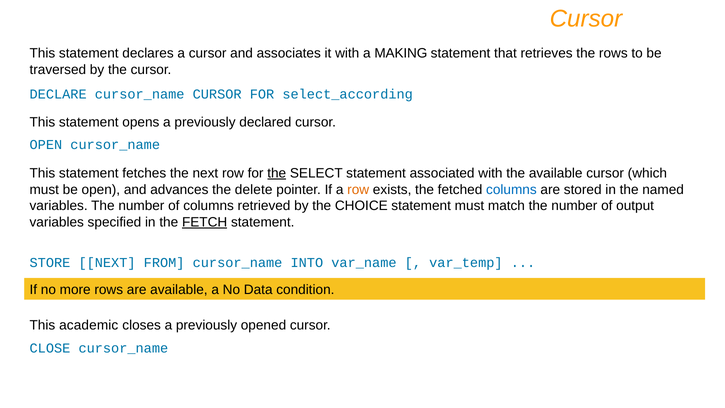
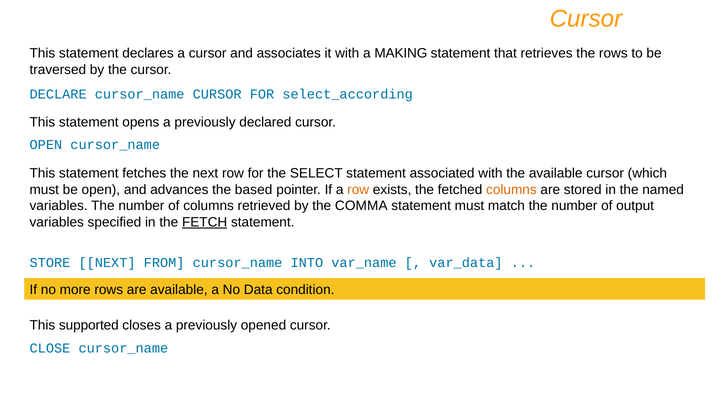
the at (277, 173) underline: present -> none
delete: delete -> based
columns at (511, 190) colour: blue -> orange
CHOICE: CHOICE -> COMMA
var_temp: var_temp -> var_data
academic: academic -> supported
